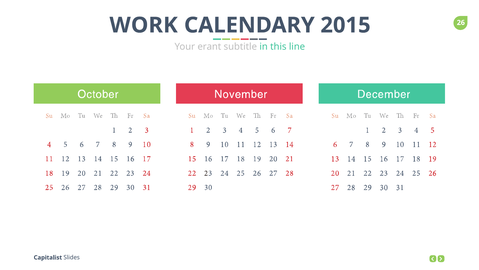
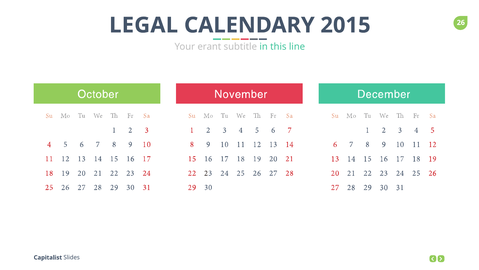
WORK: WORK -> LEGAL
